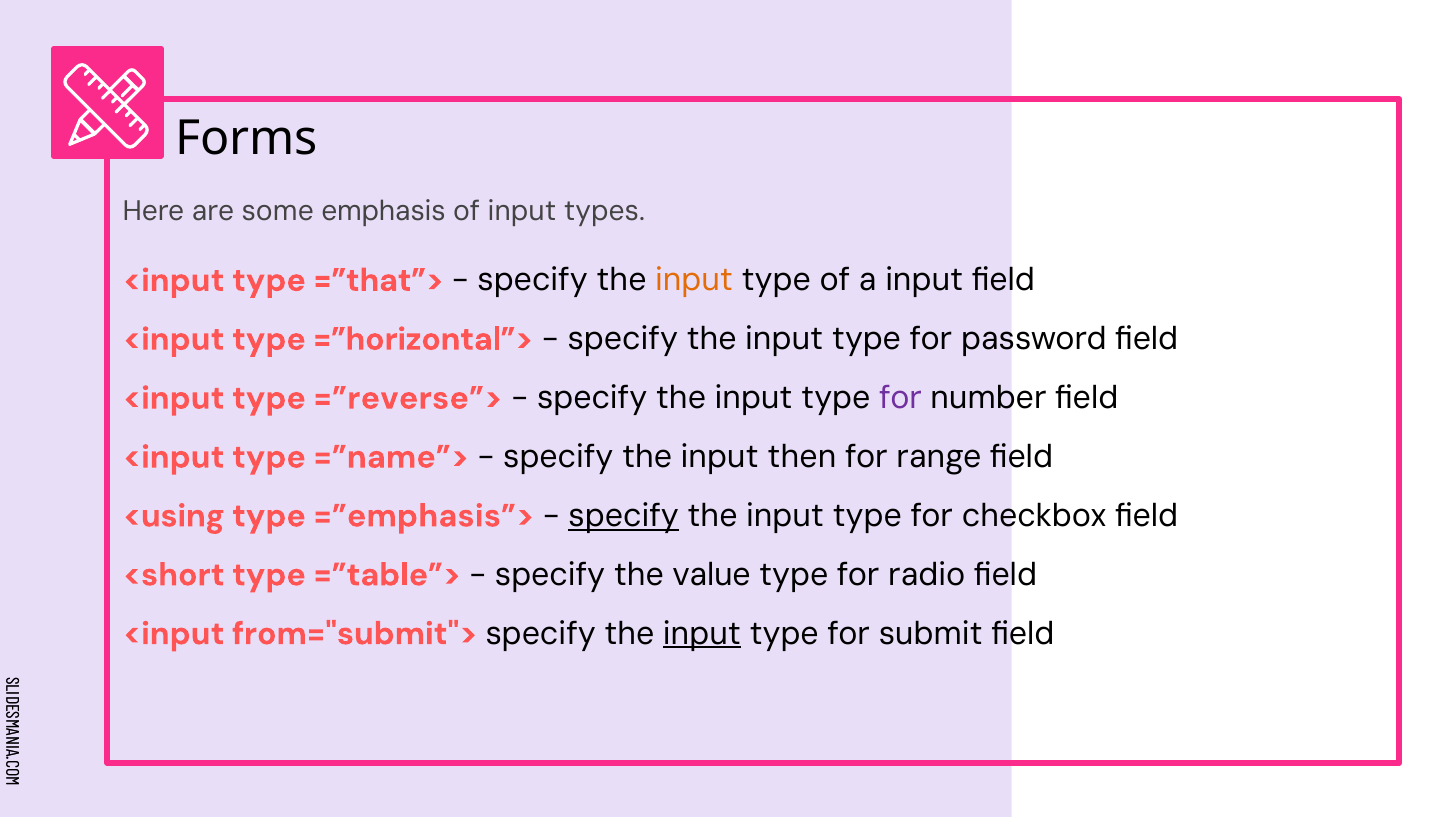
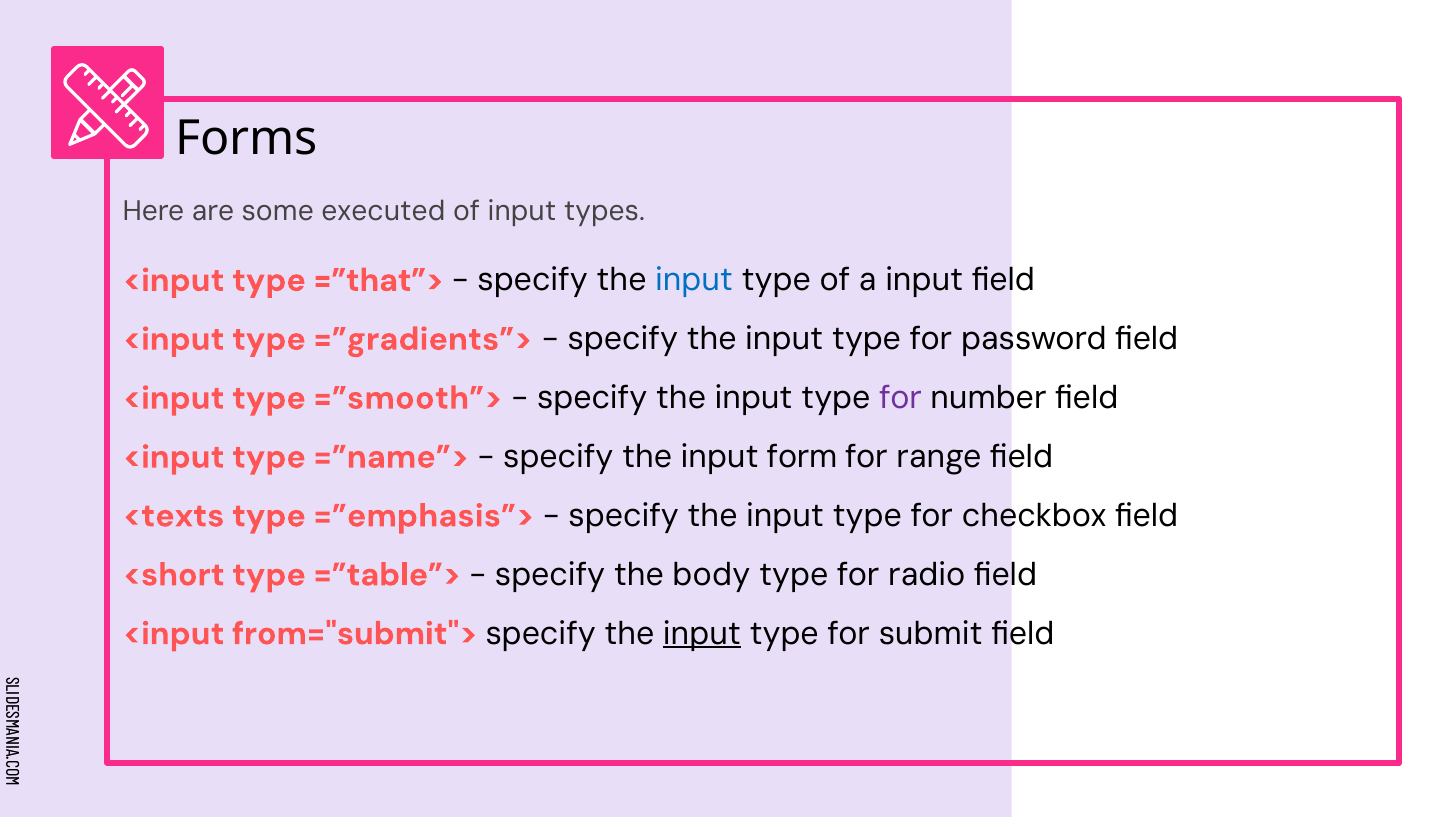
emphasis: emphasis -> executed
input at (694, 280) colour: orange -> blue
=”horizontal”>: =”horizontal”> -> =”gradients”>
=”reverse”>: =”reverse”> -> =”smooth”>
then: then -> form
<using: <using -> <texts
specify at (624, 516) underline: present -> none
value: value -> body
